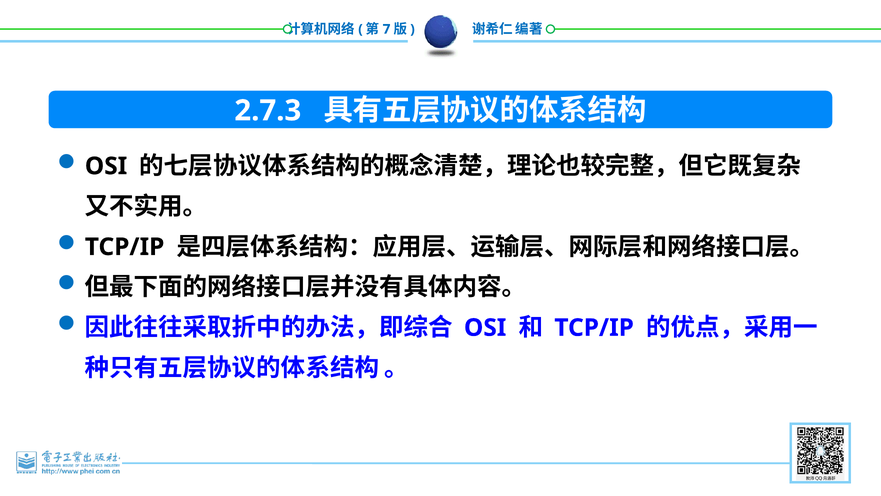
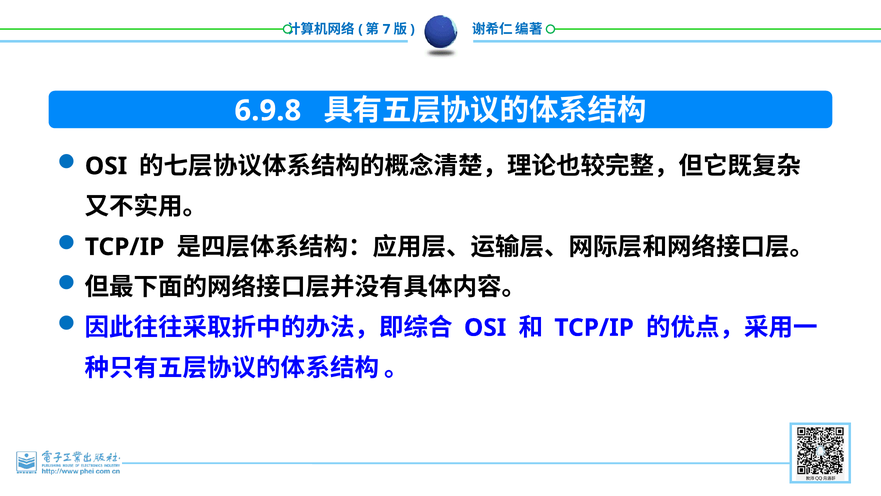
2.7.3: 2.7.3 -> 6.9.8
